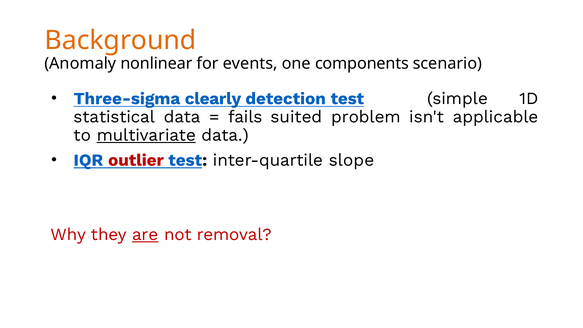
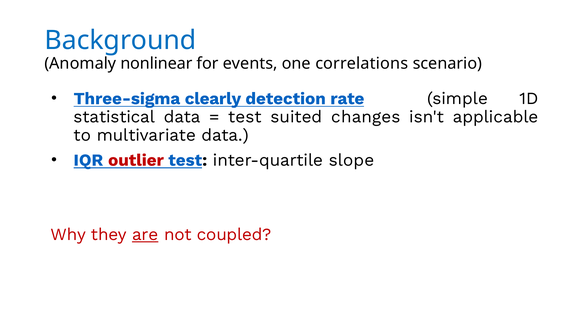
Background colour: orange -> blue
components: components -> correlations
detection test: test -> rate
fails at (245, 117): fails -> test
problem: problem -> changes
multivariate underline: present -> none
removal: removal -> coupled
